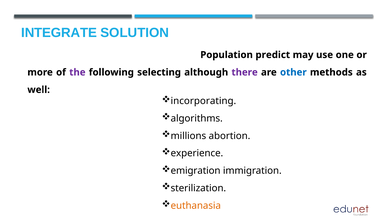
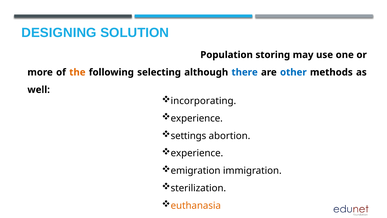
INTEGRATE: INTEGRATE -> DESIGNING
predict: predict -> storing
the colour: purple -> orange
there colour: purple -> blue
algorithms at (197, 118): algorithms -> experience
millions: millions -> settings
